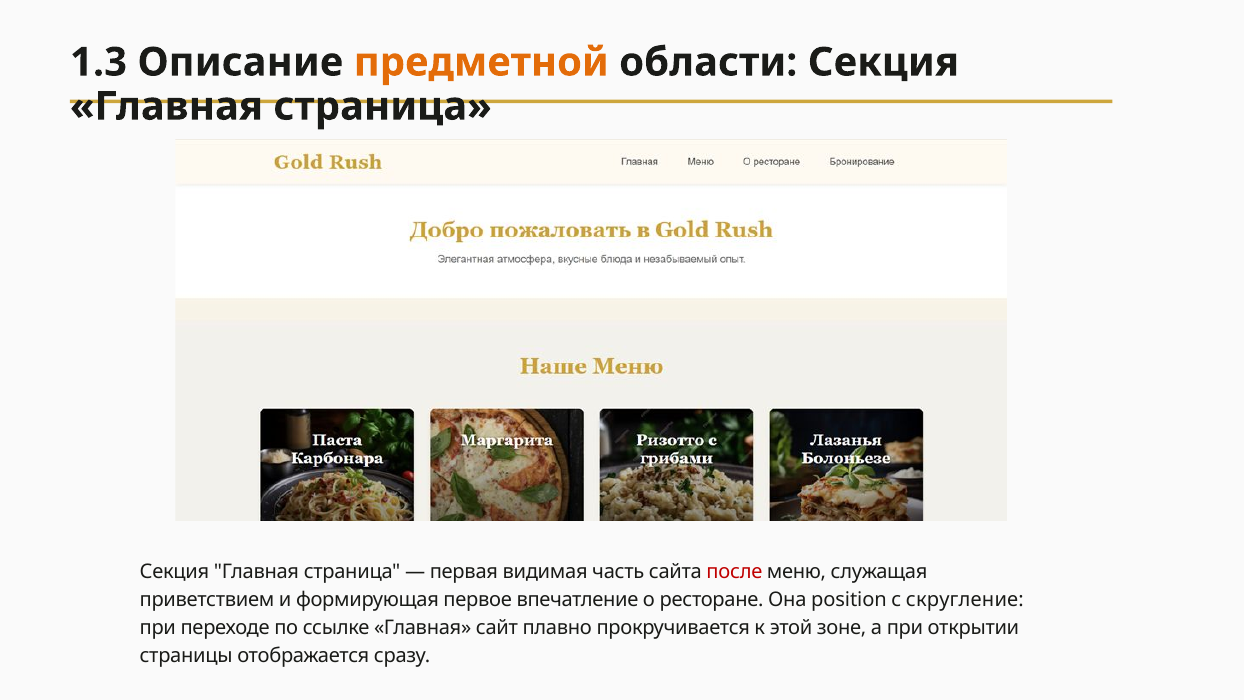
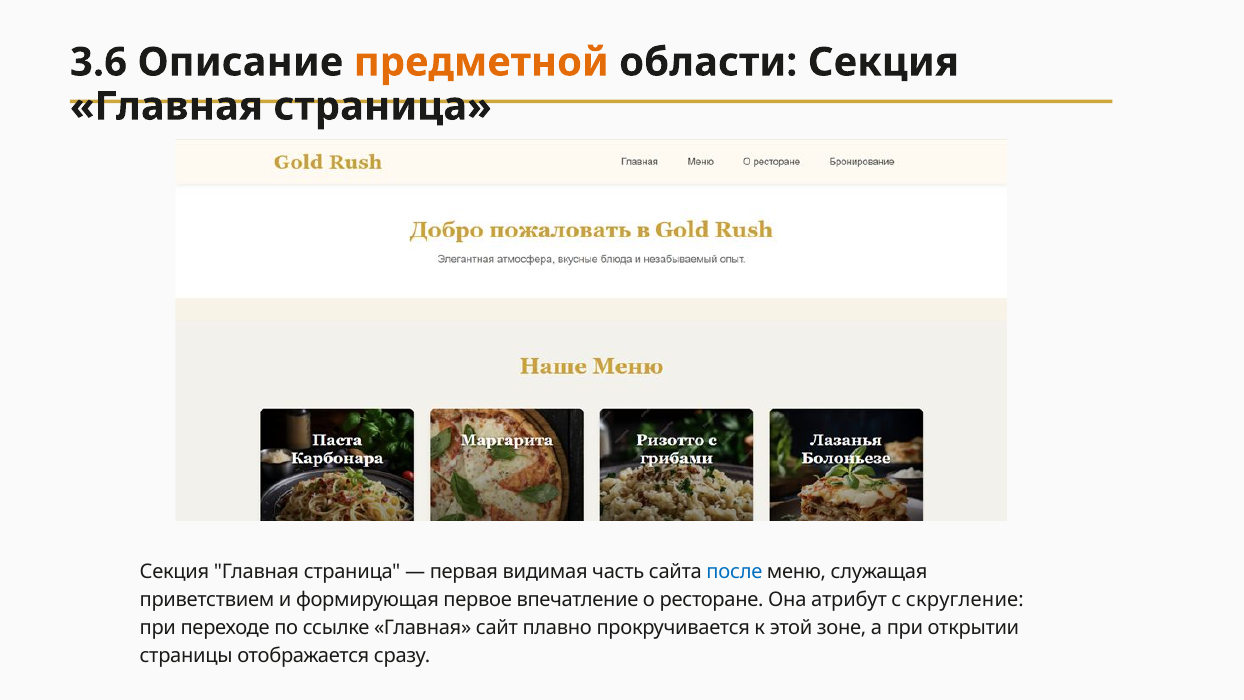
1.3: 1.3 -> 3.6
после colour: red -> blue
position: position -> атрибут
